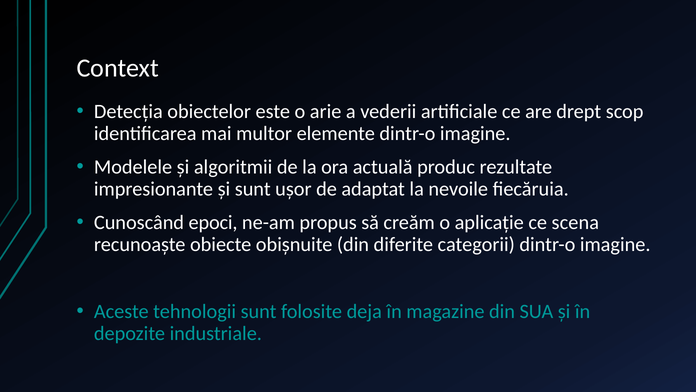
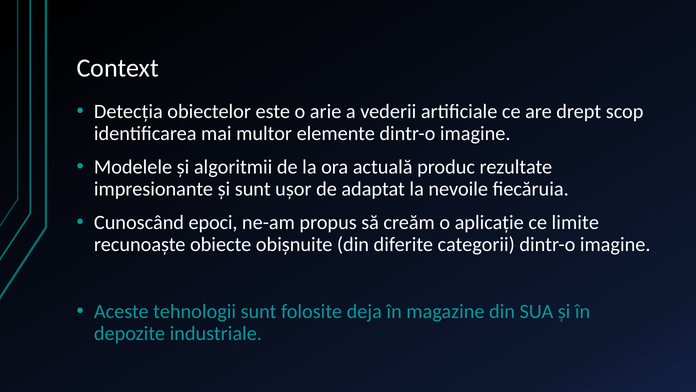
scena: scena -> limite
